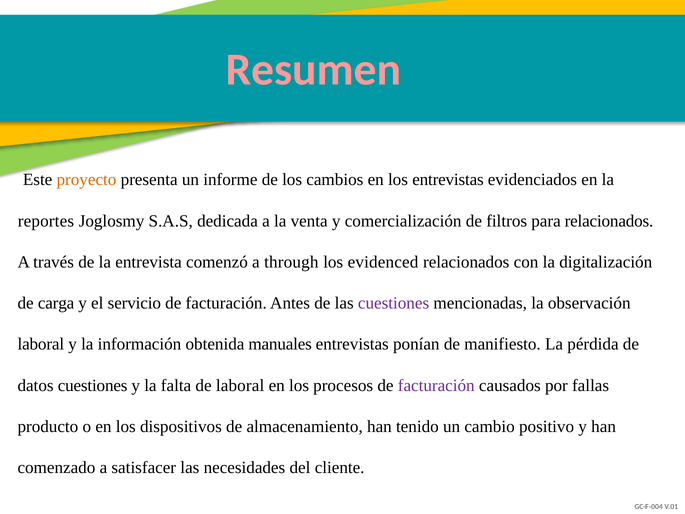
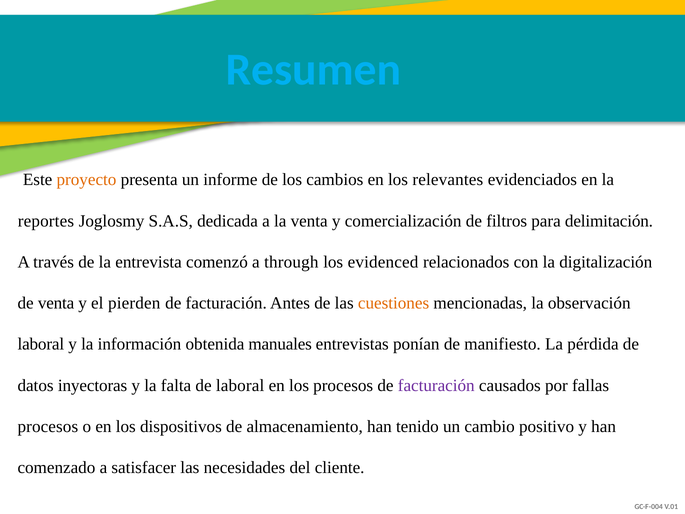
Resumen colour: pink -> light blue
los entrevistas: entrevistas -> relevantes
para relacionados: relacionados -> delimitación
de carga: carga -> venta
servicio: servicio -> pierden
cuestiones at (394, 303) colour: purple -> orange
datos cuestiones: cuestiones -> inyectoras
producto at (48, 426): producto -> procesos
